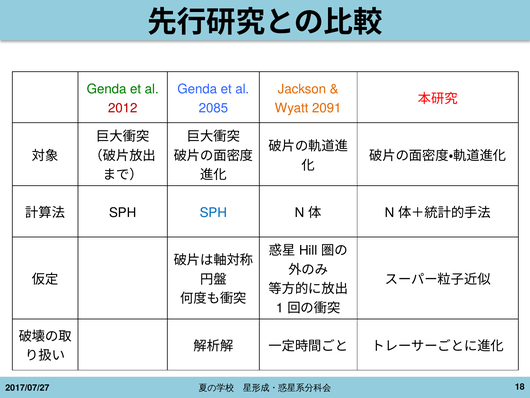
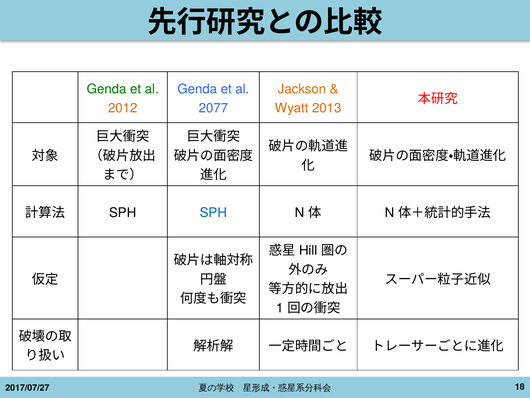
2012 colour: red -> orange
2085: 2085 -> 2077
2091: 2091 -> 2013
